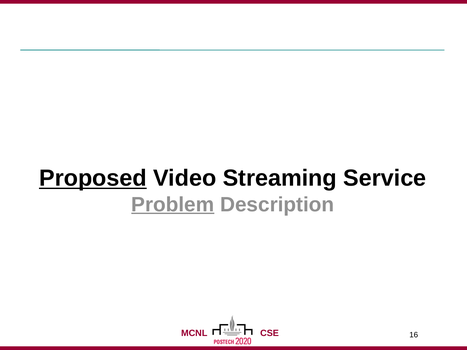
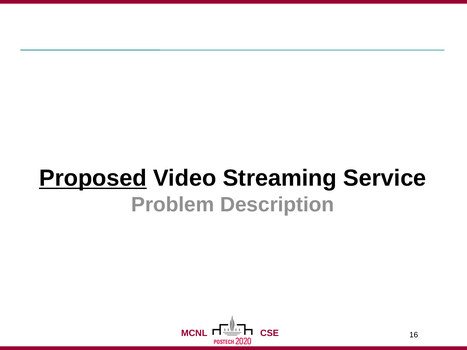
Problem underline: present -> none
